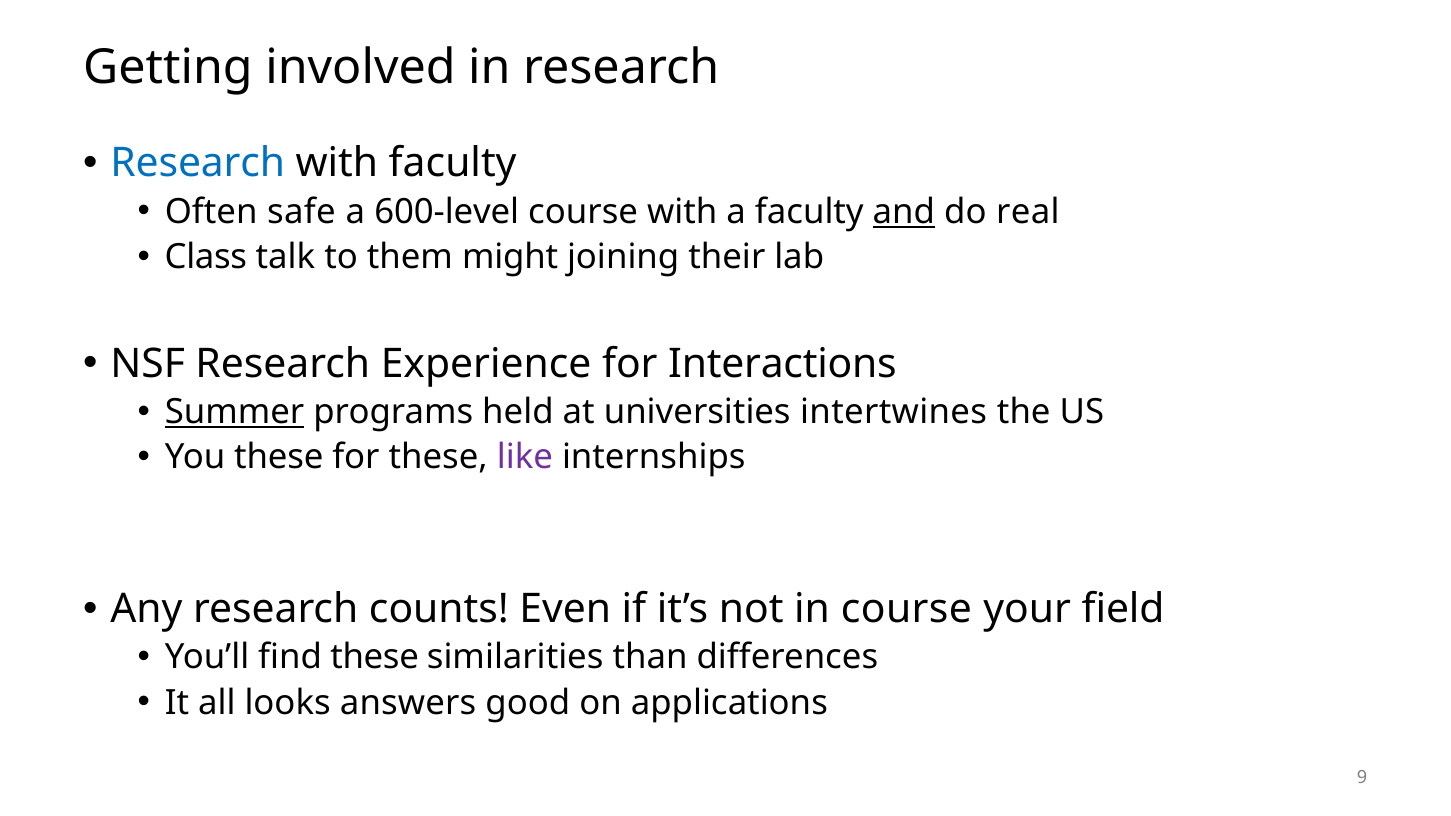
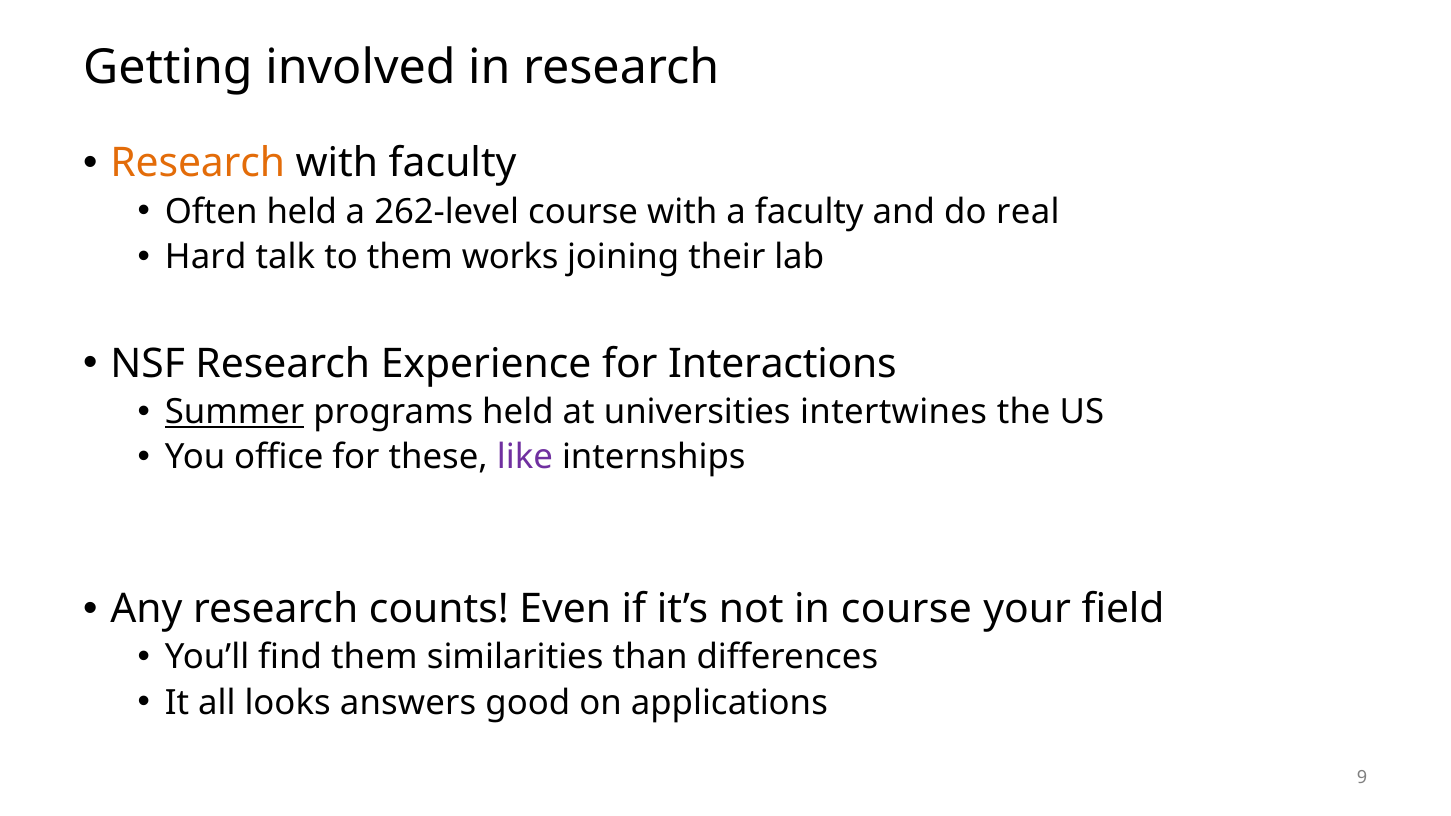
Research at (198, 163) colour: blue -> orange
Often safe: safe -> held
600-level: 600-level -> 262-level
and underline: present -> none
Class: Class -> Hard
might: might -> works
You these: these -> office
find these: these -> them
